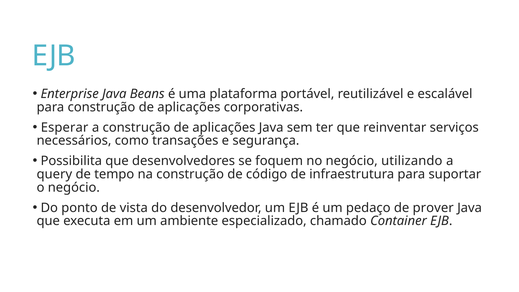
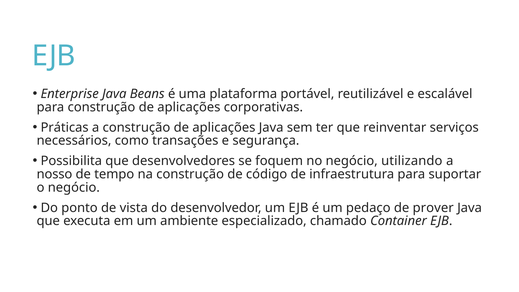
Esperar: Esperar -> Práticas
query: query -> nosso
